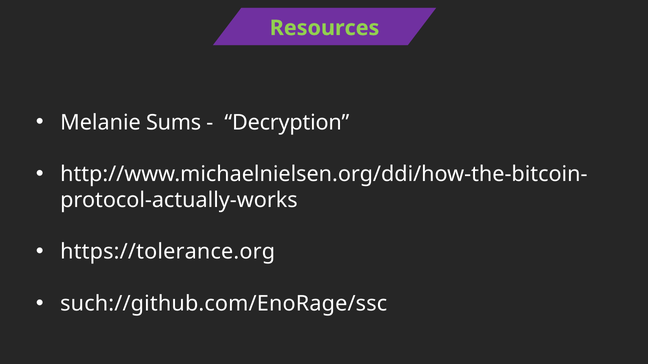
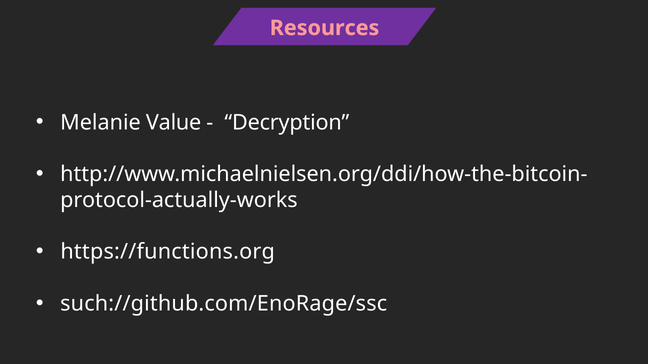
Resources colour: light green -> pink
Sums: Sums -> Value
https://tolerance.org: https://tolerance.org -> https://functions.org
